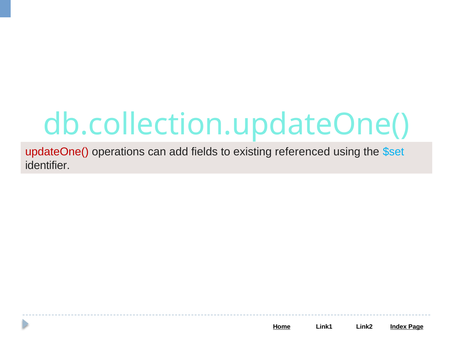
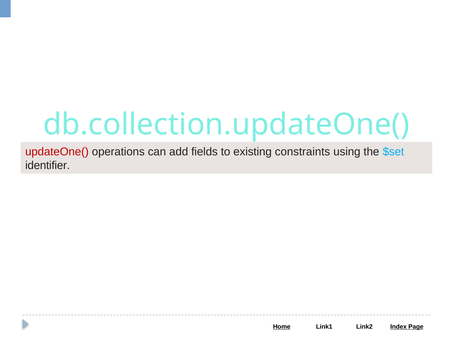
referenced: referenced -> constraints
